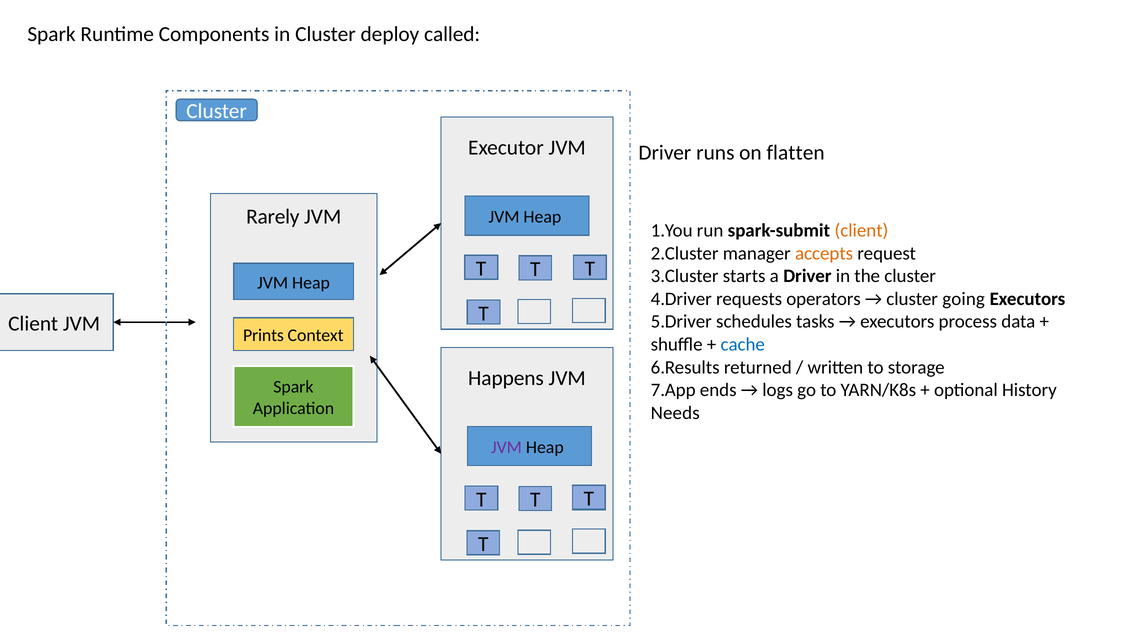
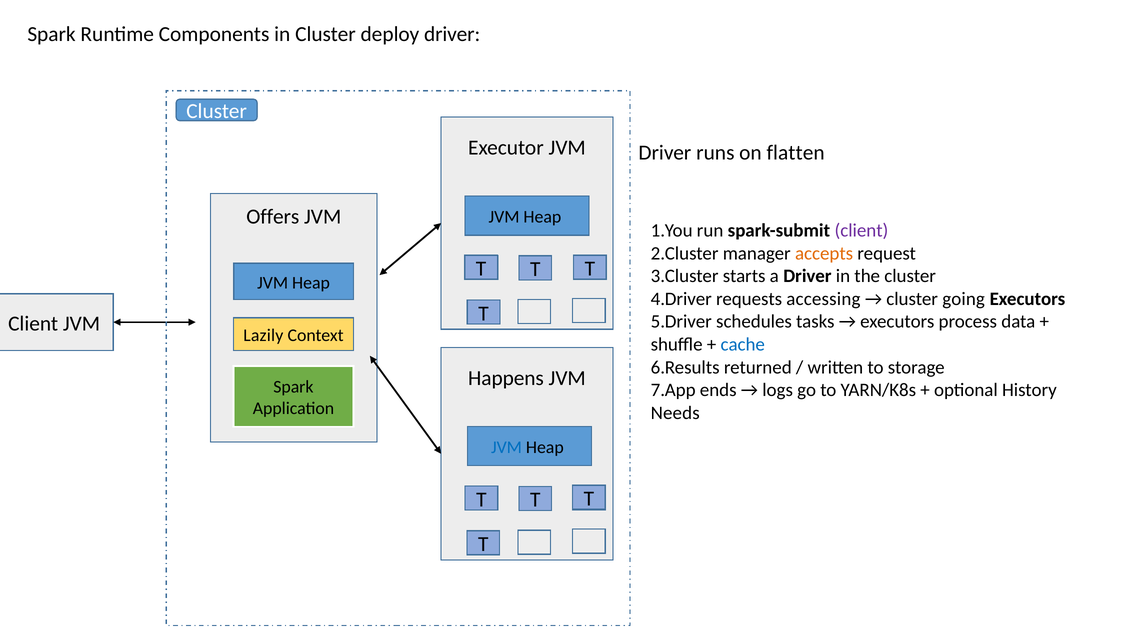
deploy called: called -> driver
Rarely: Rarely -> Offers
client at (861, 231) colour: orange -> purple
operators: operators -> accessing
Prints: Prints -> Lazily
JVM at (507, 448) colour: purple -> blue
